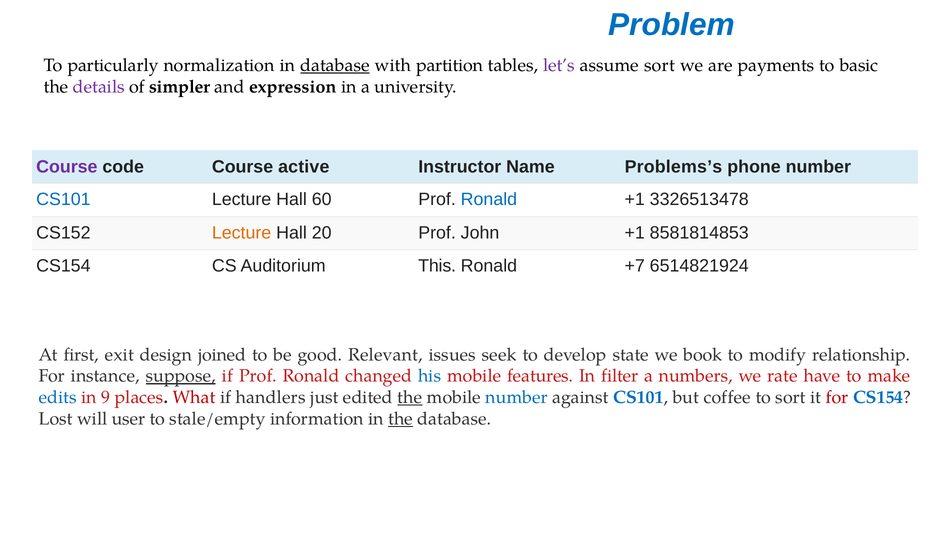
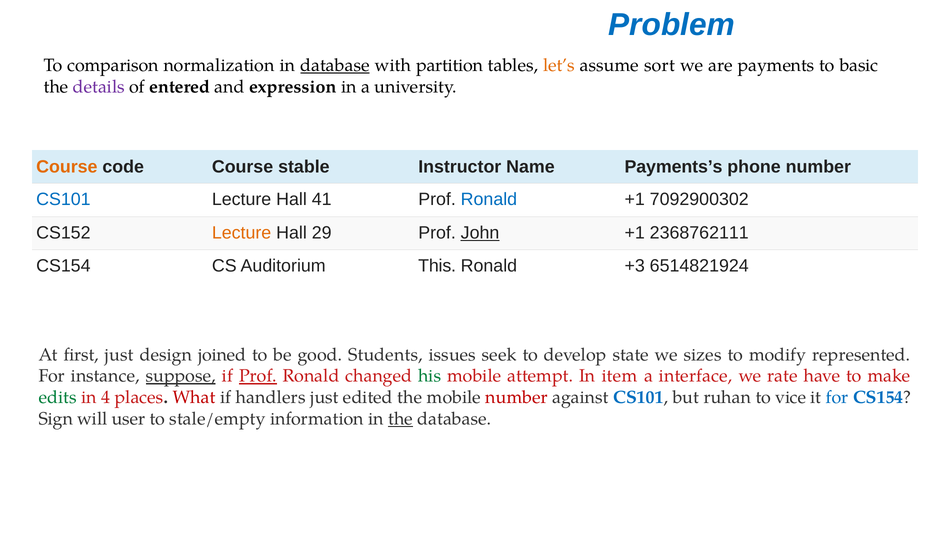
particularly: particularly -> comparison
let’s colour: purple -> orange
simpler: simpler -> entered
Course at (67, 167) colour: purple -> orange
active: active -> stable
Problems’s: Problems’s -> Payments’s
60: 60 -> 41
3326513478: 3326513478 -> 7092900302
20: 20 -> 29
John underline: none -> present
8581814853: 8581814853 -> 2368762111
+7: +7 -> +3
first exit: exit -> just
Relevant: Relevant -> Students
book: book -> sizes
relationship: relationship -> represented
Prof at (258, 376) underline: none -> present
his colour: blue -> green
features: features -> attempt
filter: filter -> item
numbers: numbers -> interface
edits colour: blue -> green
9: 9 -> 4
the at (410, 398) underline: present -> none
number at (517, 398) colour: blue -> red
coffee: coffee -> ruhan
to sort: sort -> vice
for at (837, 398) colour: red -> blue
Lost: Lost -> Sign
